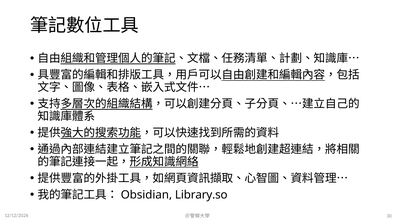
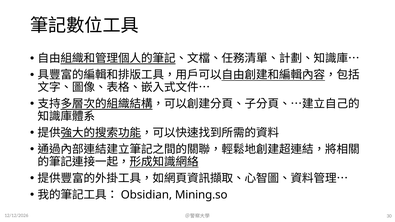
Library.so: Library.so -> Mining.so
